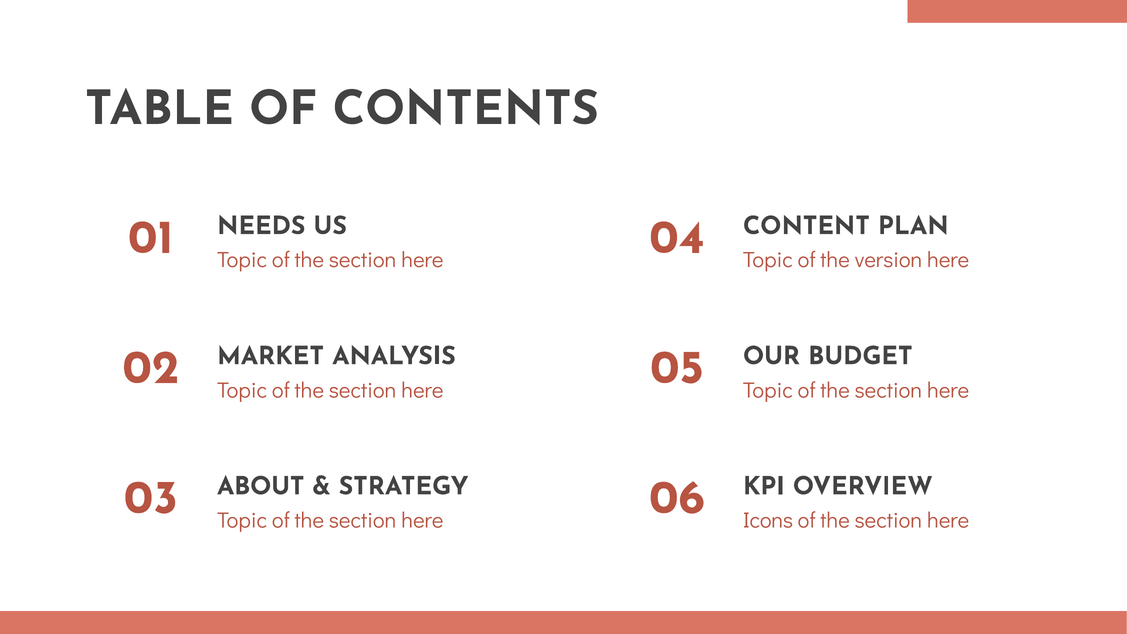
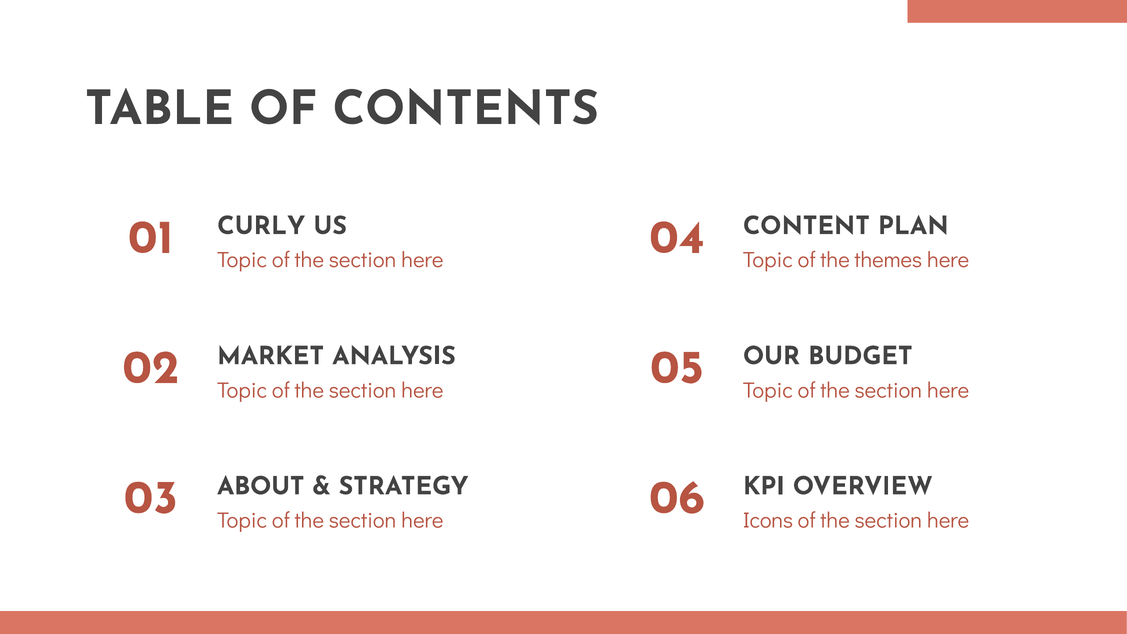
NEEDS: NEEDS -> CURLY
version: version -> themes
